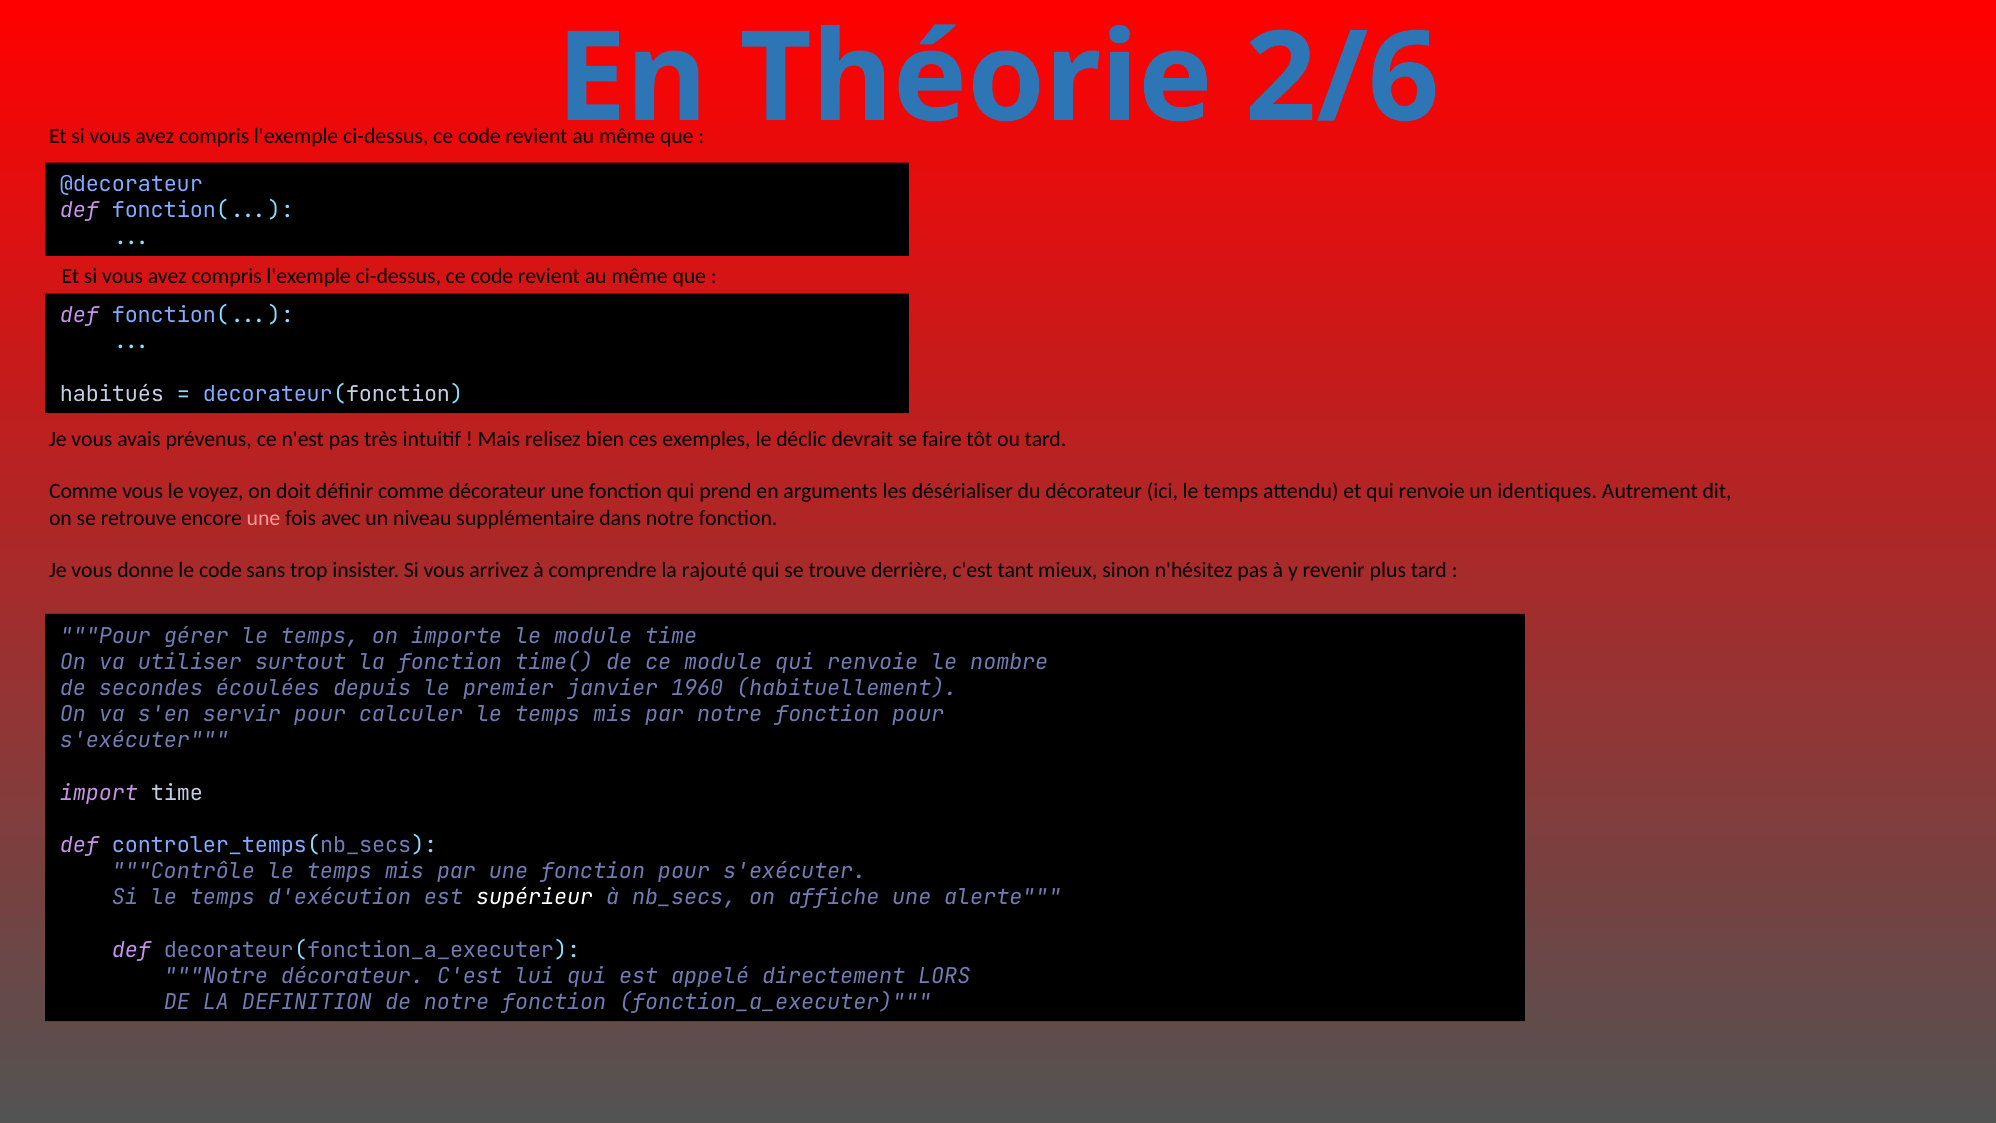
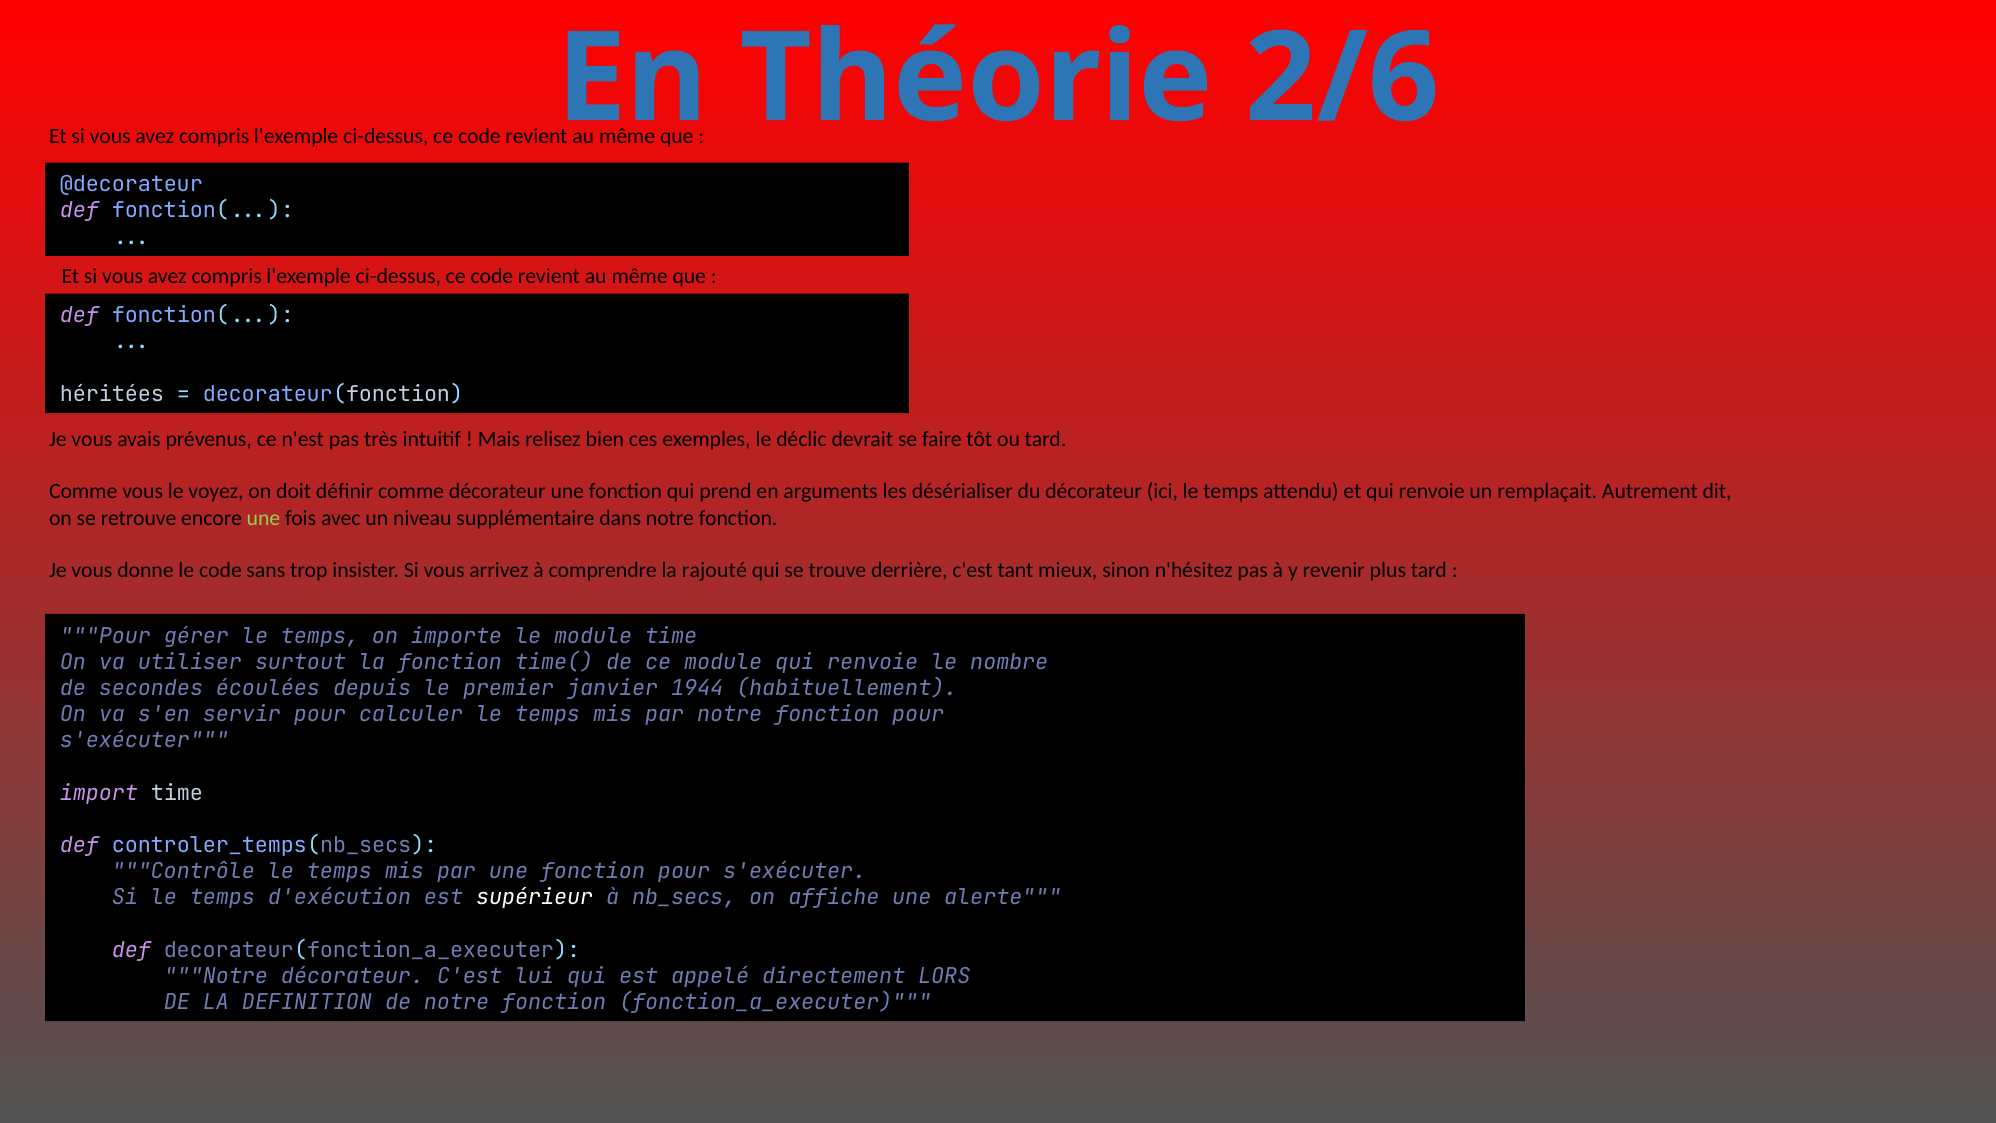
habitués: habitués -> héritées
identiques: identiques -> remplaçait
une at (263, 518) colour: pink -> light green
1960: 1960 -> 1944
